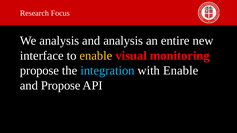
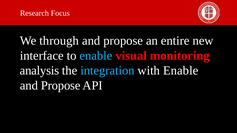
We analysis: analysis -> through
analysis at (123, 41): analysis -> propose
enable at (96, 56) colour: yellow -> light blue
propose at (39, 71): propose -> analysis
